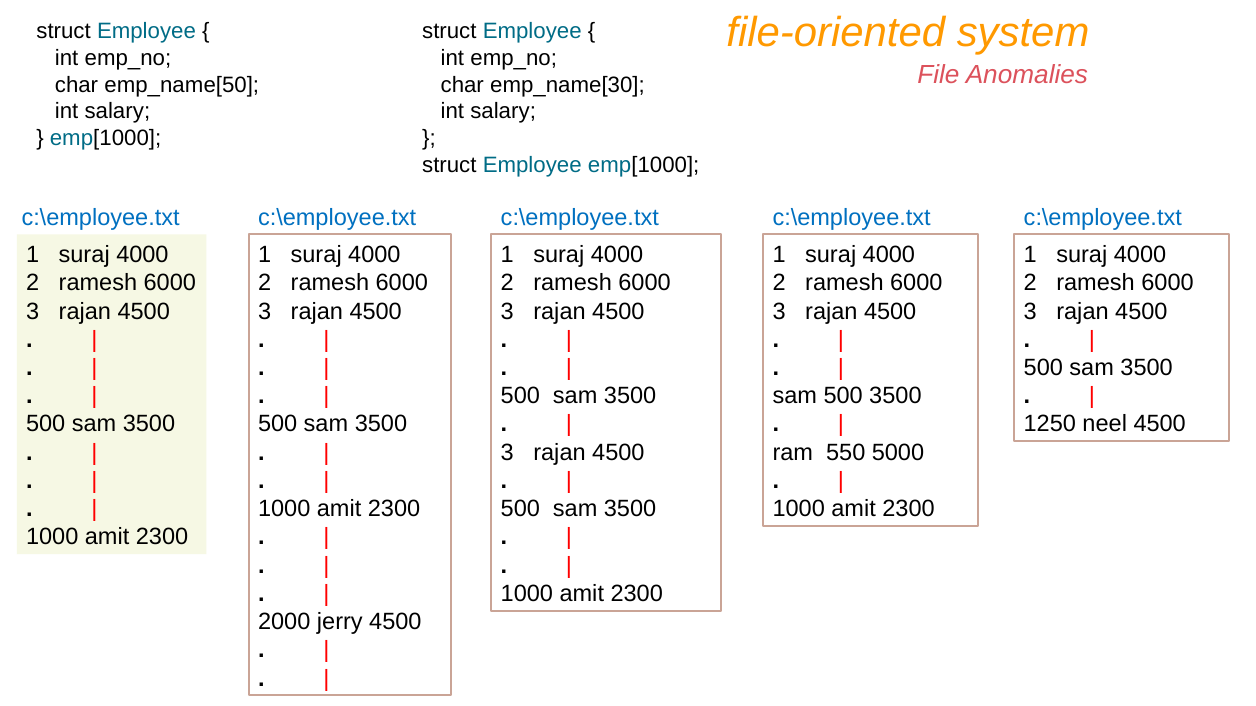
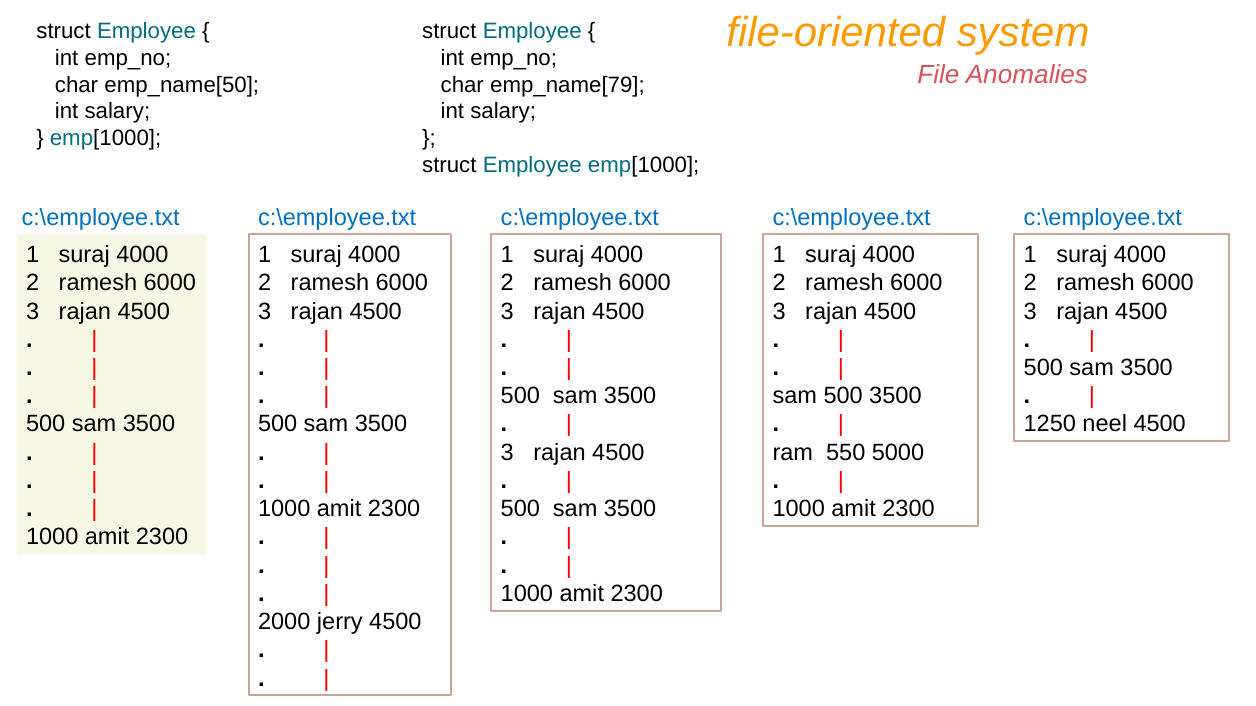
emp_name[30: emp_name[30 -> emp_name[79
